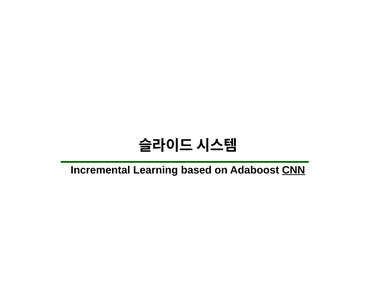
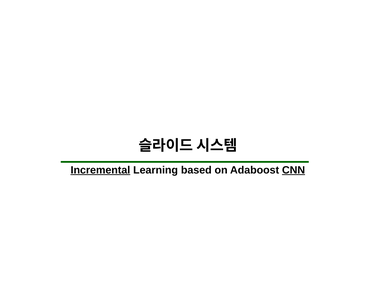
Incremental underline: none -> present
